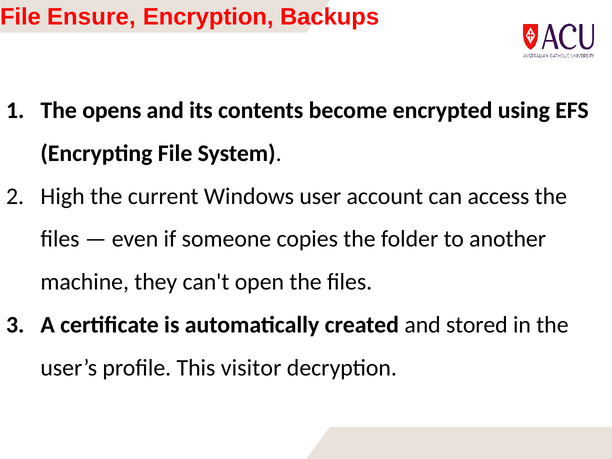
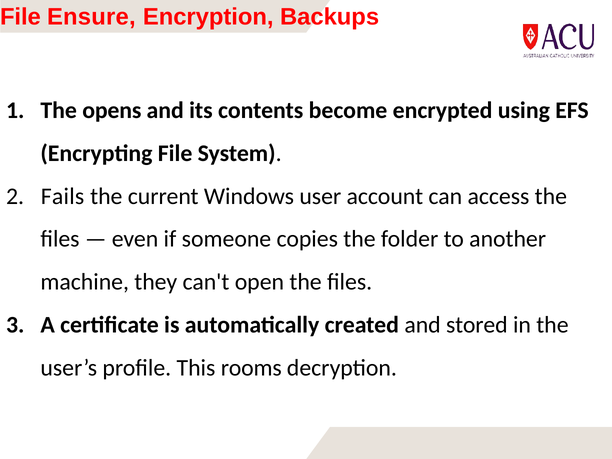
High: High -> Fails
visitor: visitor -> rooms
